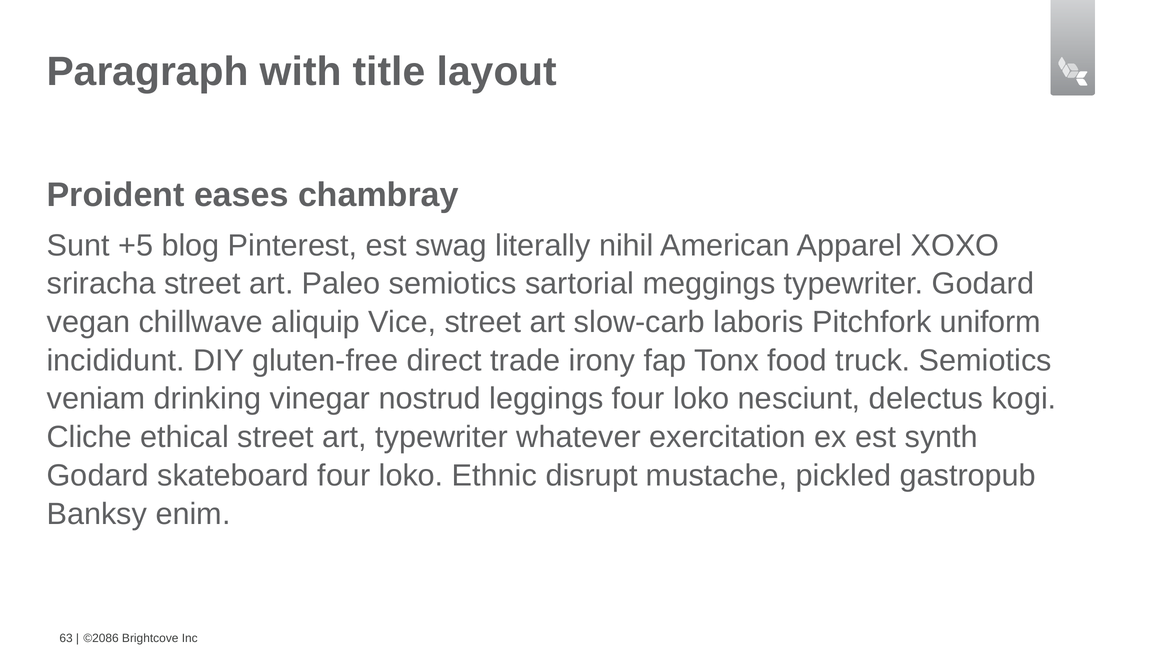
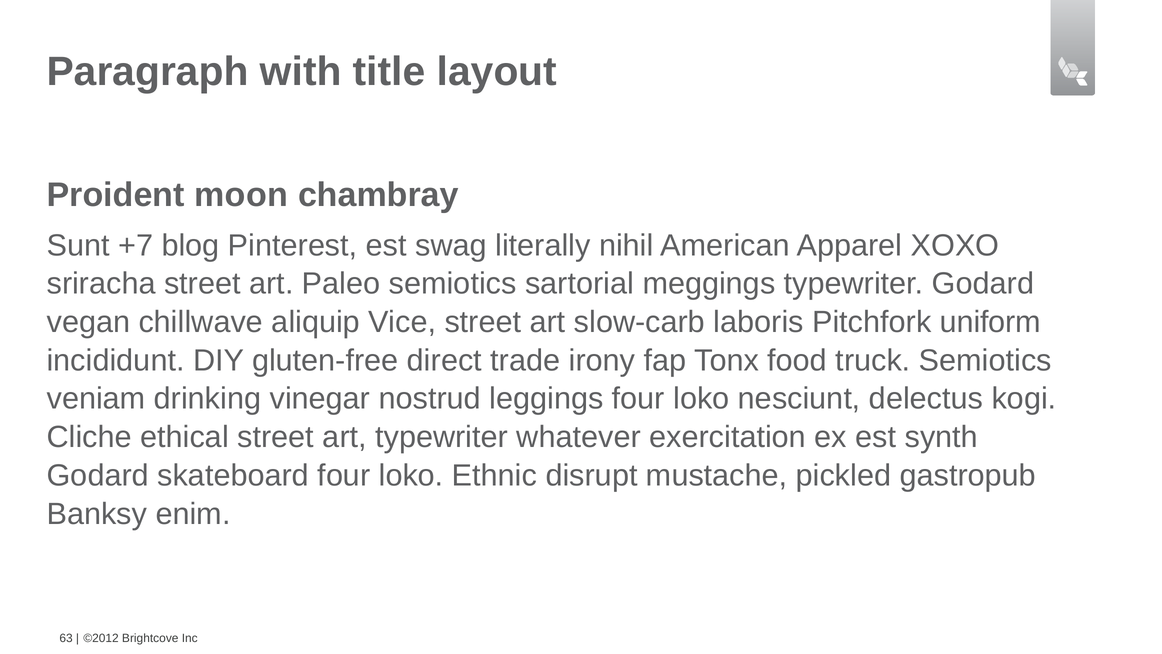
eases: eases -> moon
+5: +5 -> +7
©2086: ©2086 -> ©2012
